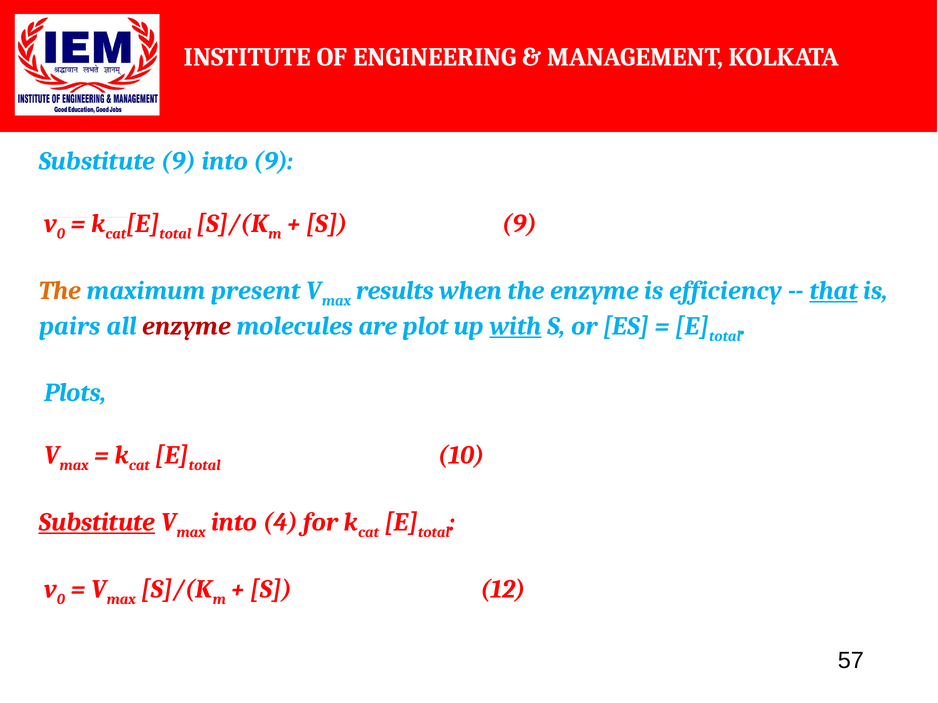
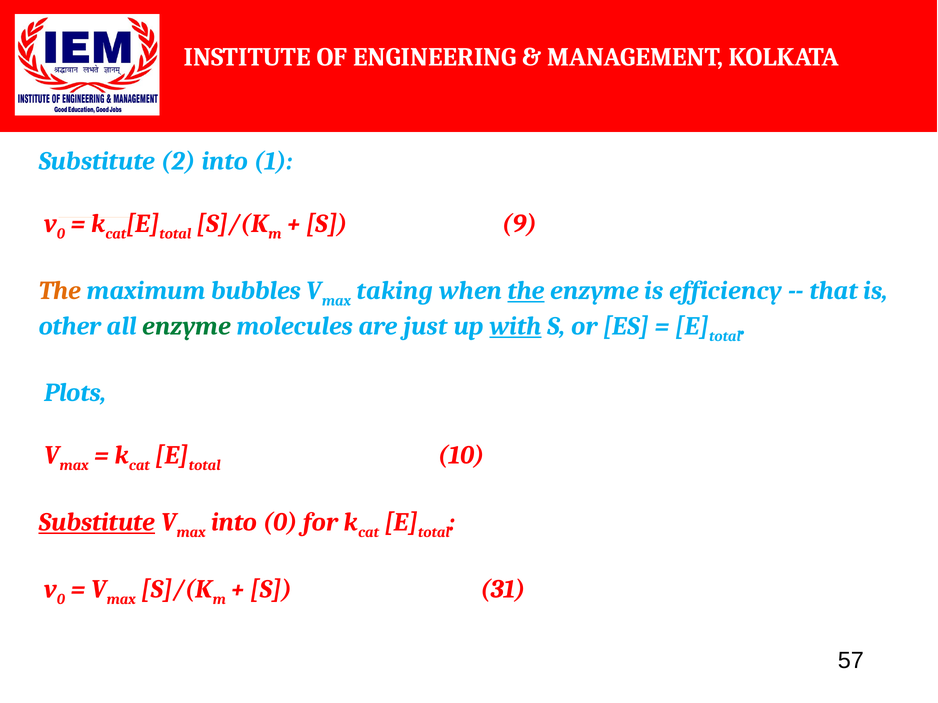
Substitute 9: 9 -> 2
into 9: 9 -> 1
present: present -> bubbles
results: results -> taking
the at (526, 291) underline: none -> present
that underline: present -> none
pairs: pairs -> other
enzyme at (187, 326) colour: red -> green
plot: plot -> just
into 4: 4 -> 0
12: 12 -> 31
